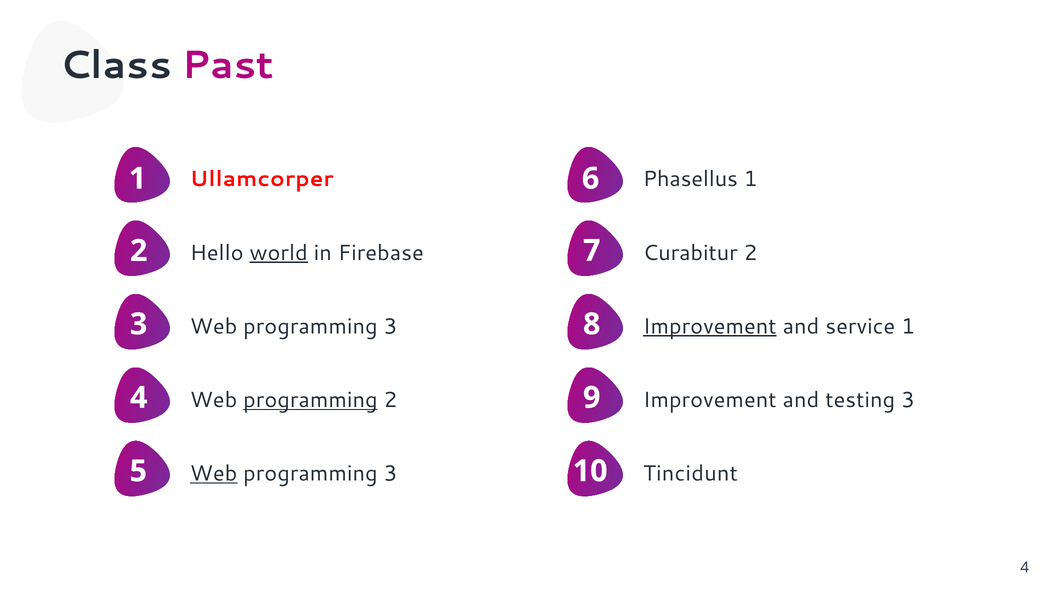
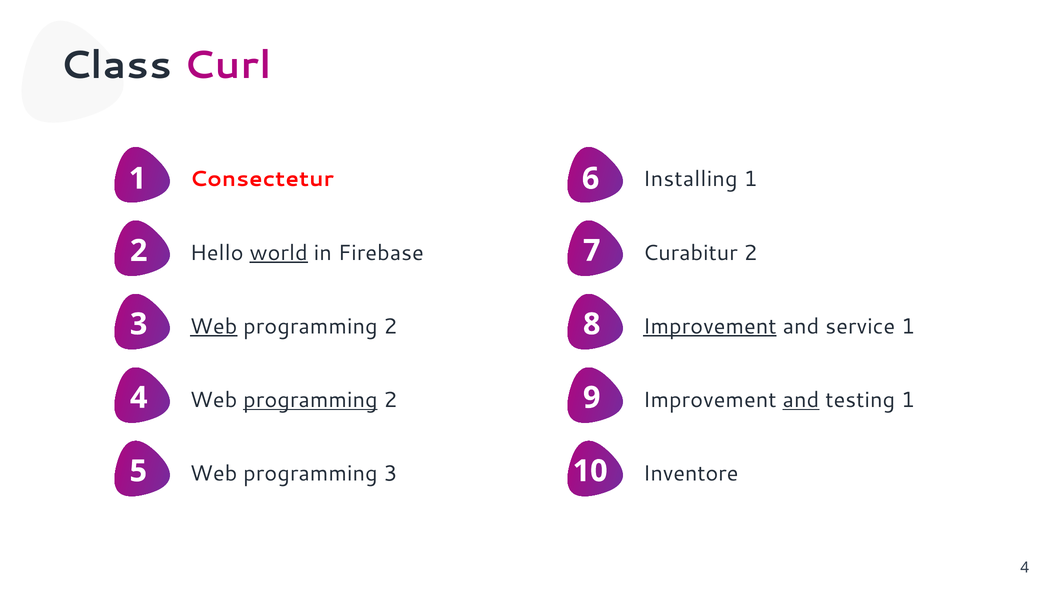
Past: Past -> Curl
Phasellus: Phasellus -> Installing
Ullamcorper: Ullamcorper -> Consectetur
Web at (214, 326) underline: none -> present
3 at (391, 326): 3 -> 2
and at (801, 400) underline: none -> present
testing 3: 3 -> 1
Web at (214, 474) underline: present -> none
Tincidunt: Tincidunt -> Inventore
